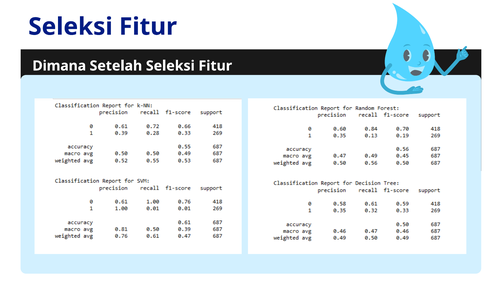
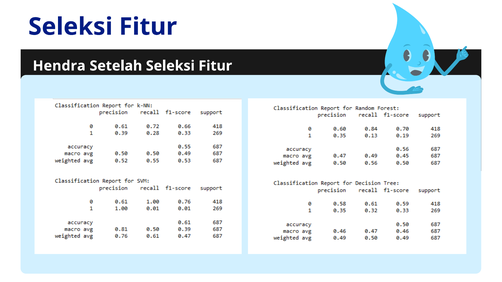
Dimana: Dimana -> Hendra
